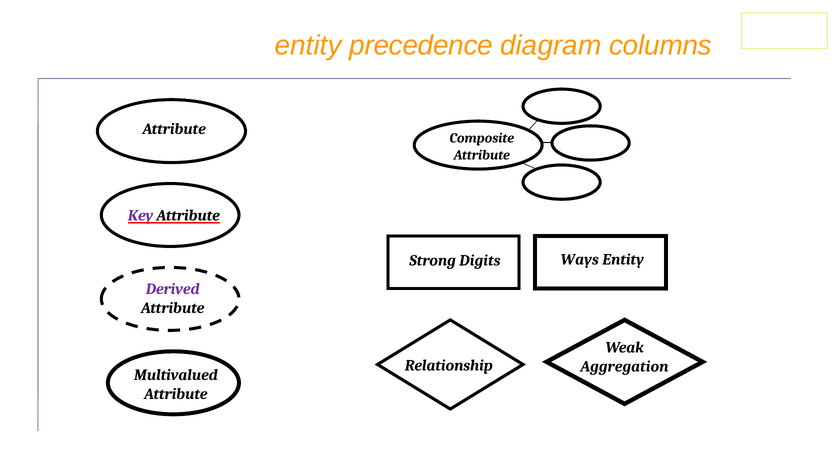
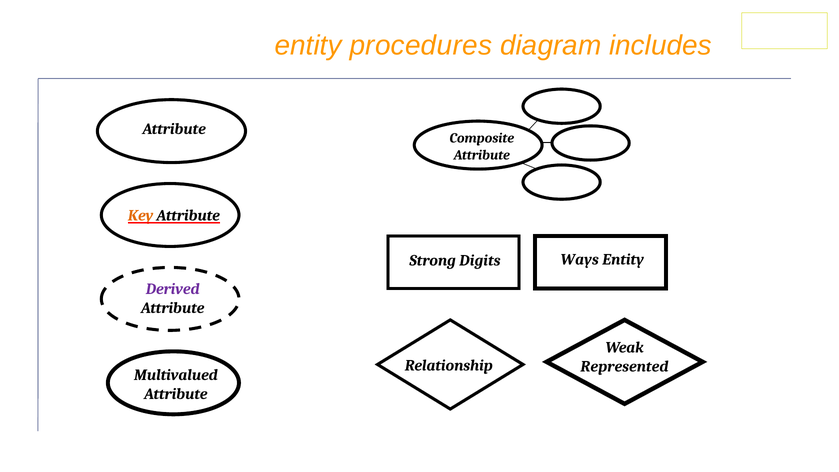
precedence: precedence -> procedures
columns: columns -> includes
Key colour: purple -> orange
Aggregation: Aggregation -> Represented
